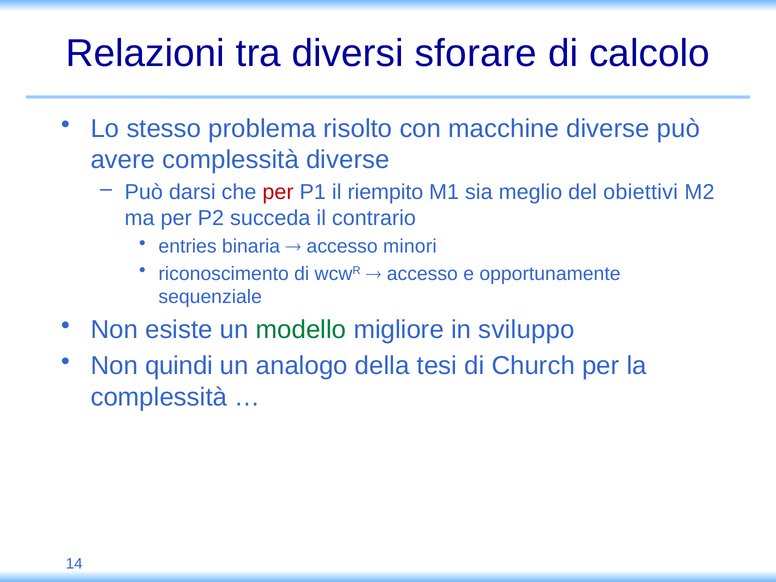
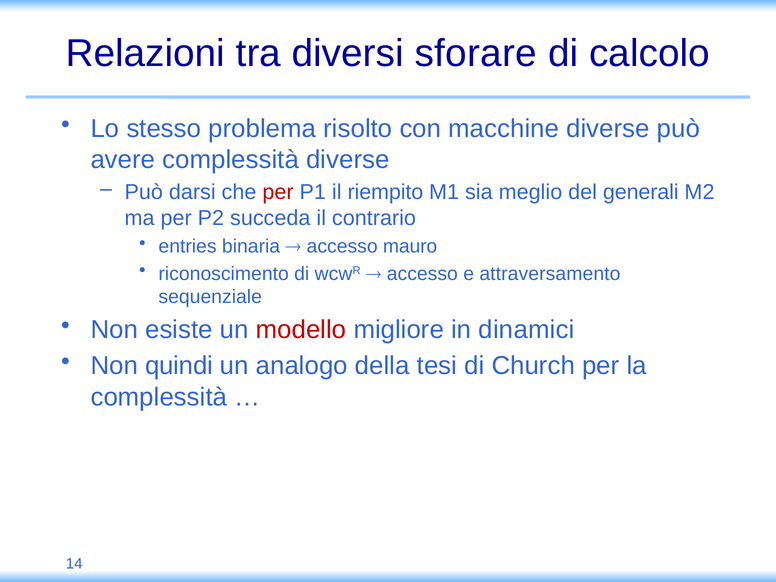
obiettivi: obiettivi -> generali
minori: minori -> mauro
opportunamente: opportunamente -> attraversamento
modello colour: green -> red
sviluppo: sviluppo -> dinamici
